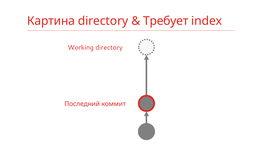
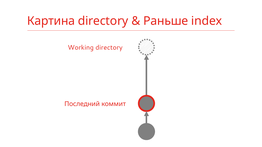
Требует: Требует -> Раньше
